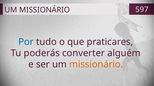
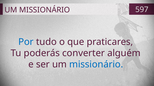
missionário at (96, 65) colour: orange -> blue
